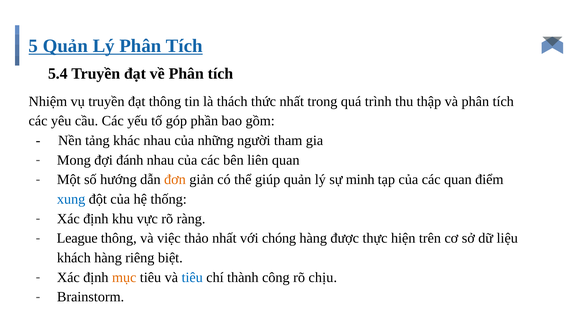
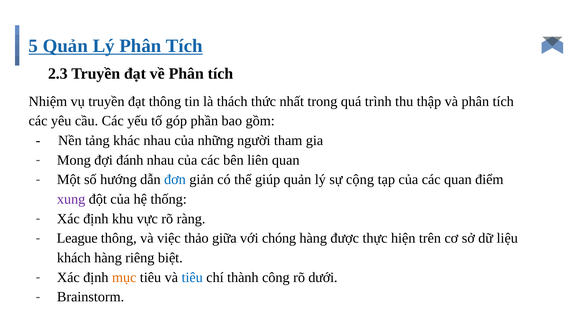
5.4: 5.4 -> 2.3
đơn colour: orange -> blue
minh: minh -> cộng
xung colour: blue -> purple
thảo nhất: nhất -> giữa
chịu: chịu -> dưới
